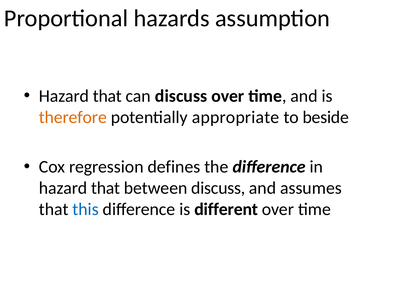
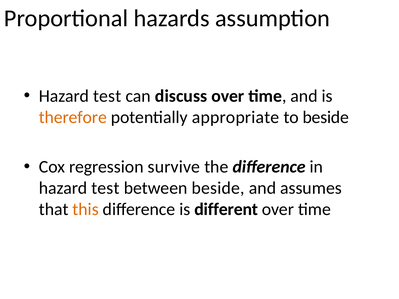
that at (107, 96): that -> test
defines: defines -> survive
that at (106, 188): that -> test
between discuss: discuss -> beside
this colour: blue -> orange
